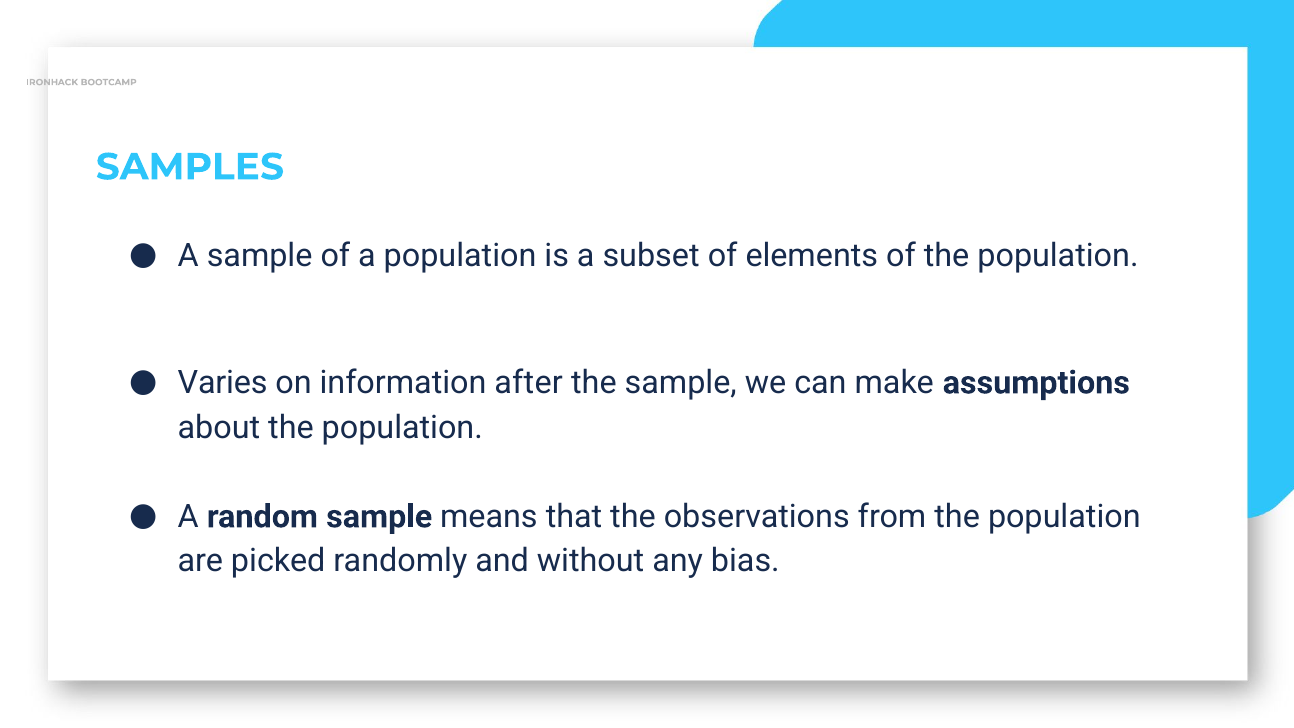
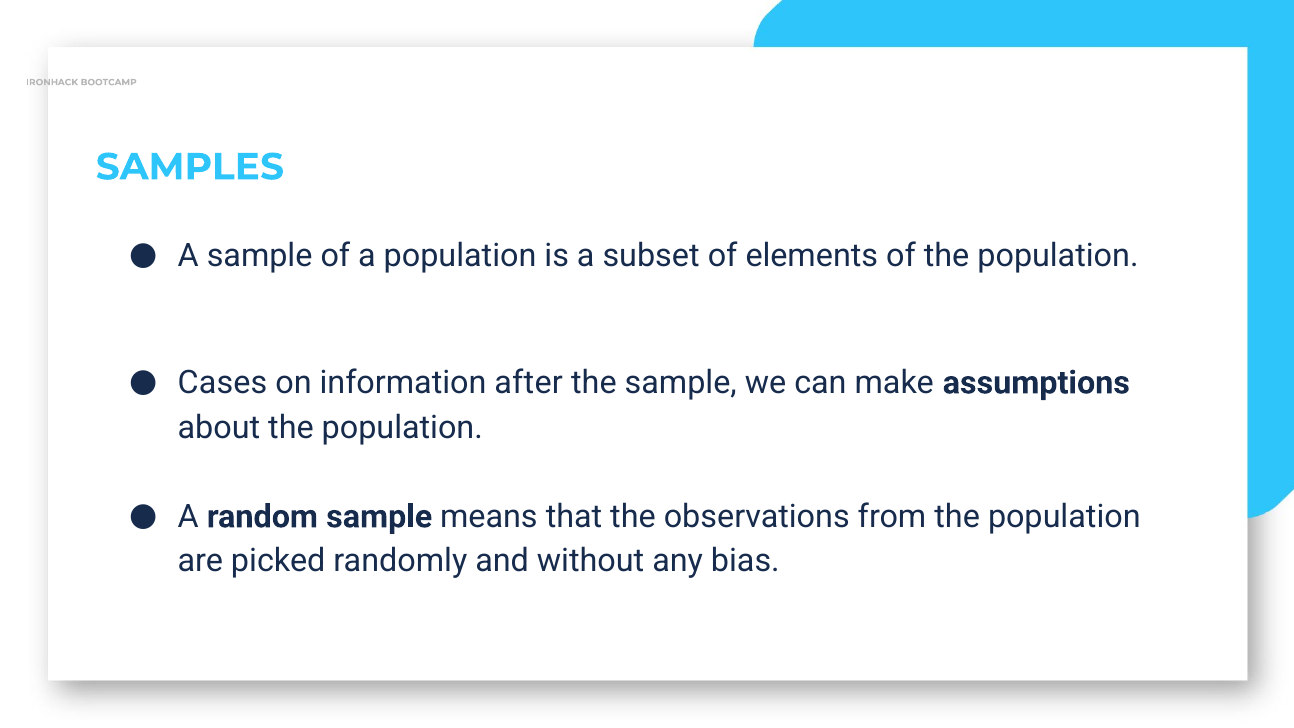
Varies: Varies -> Cases
